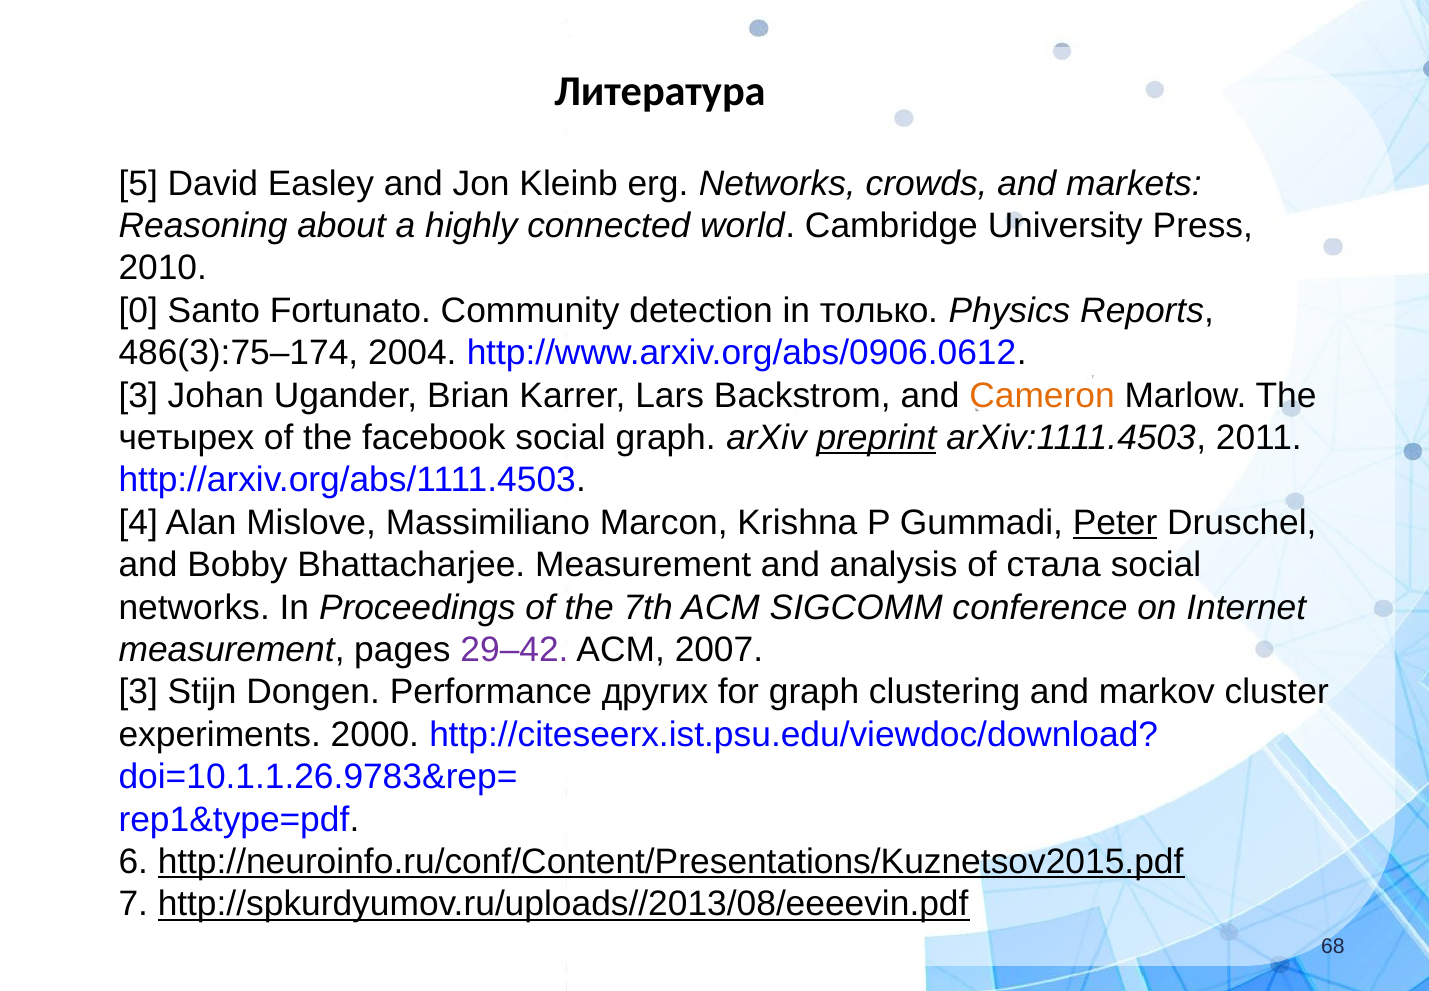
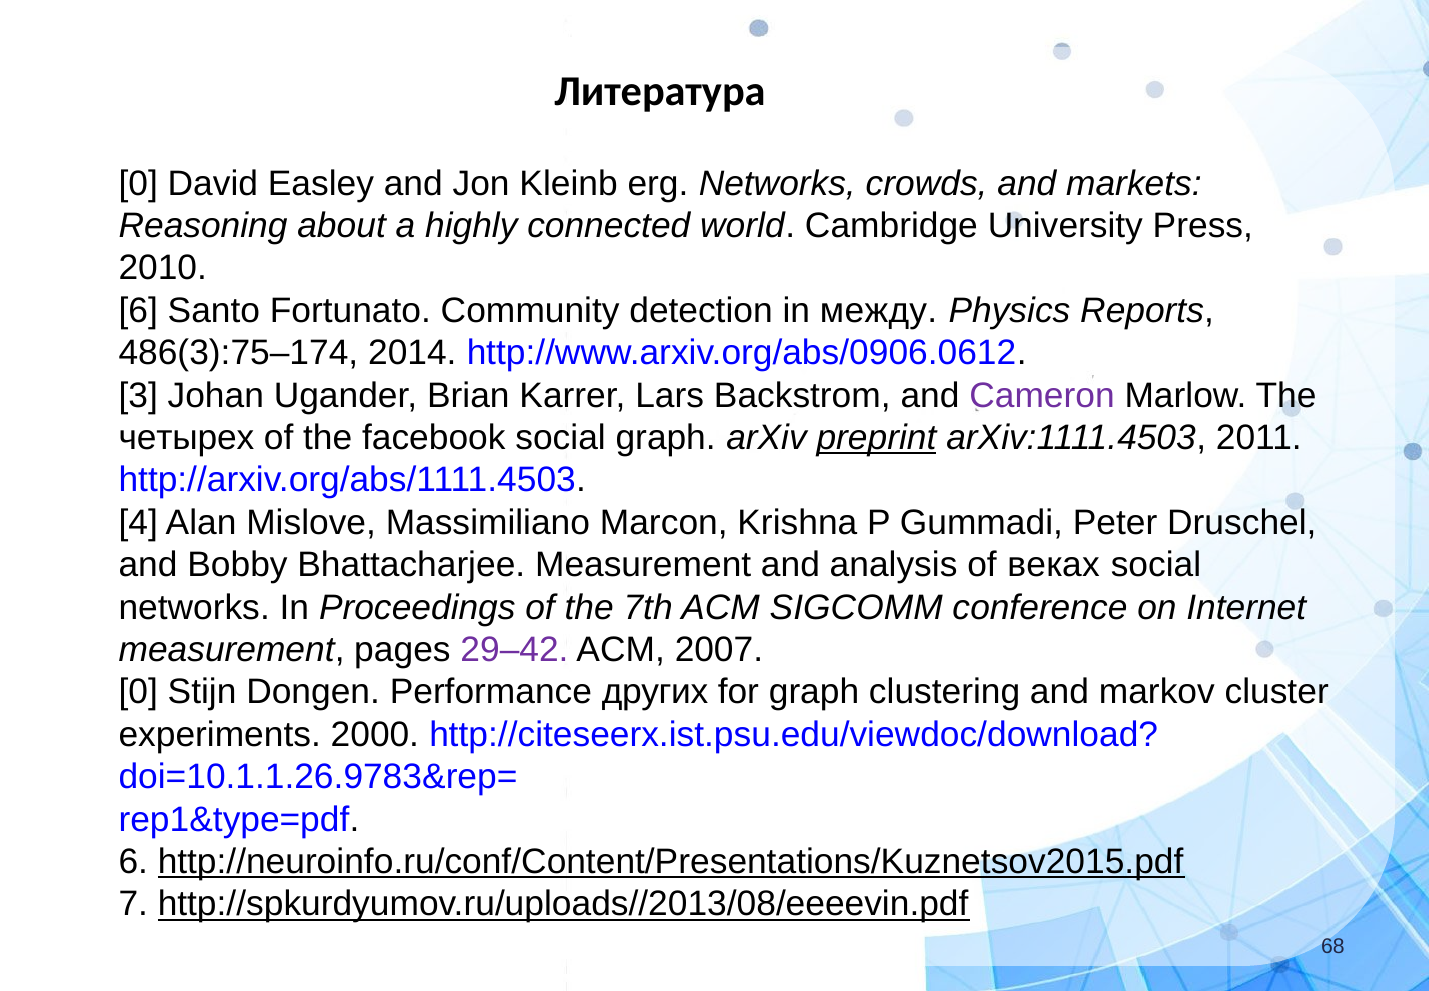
5 at (138, 183): 5 -> 0
0 at (138, 311): 0 -> 6
только: только -> между
2004: 2004 -> 2014
Cameron colour: orange -> purple
Peter underline: present -> none
стала: стала -> веках
3 at (138, 692): 3 -> 0
